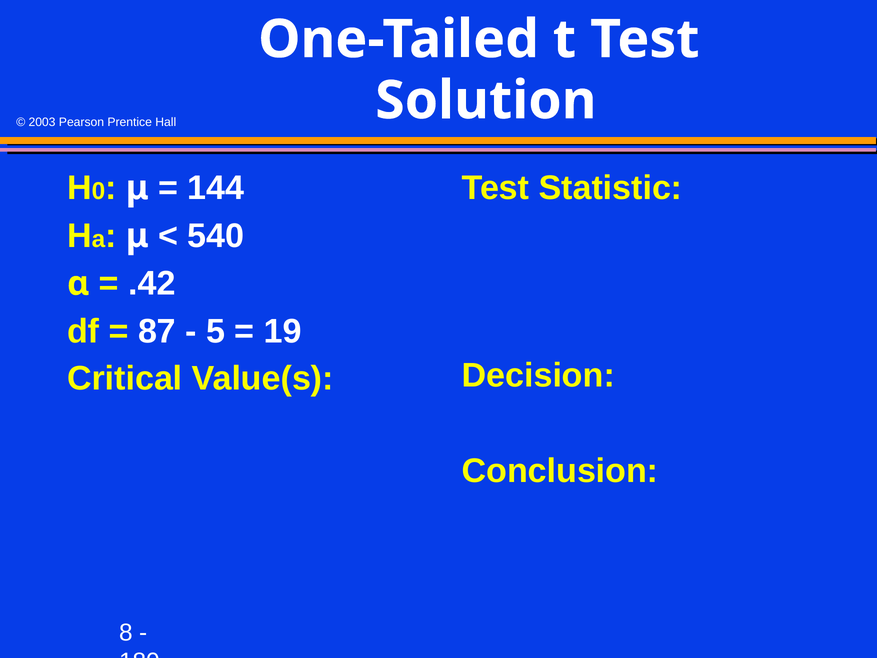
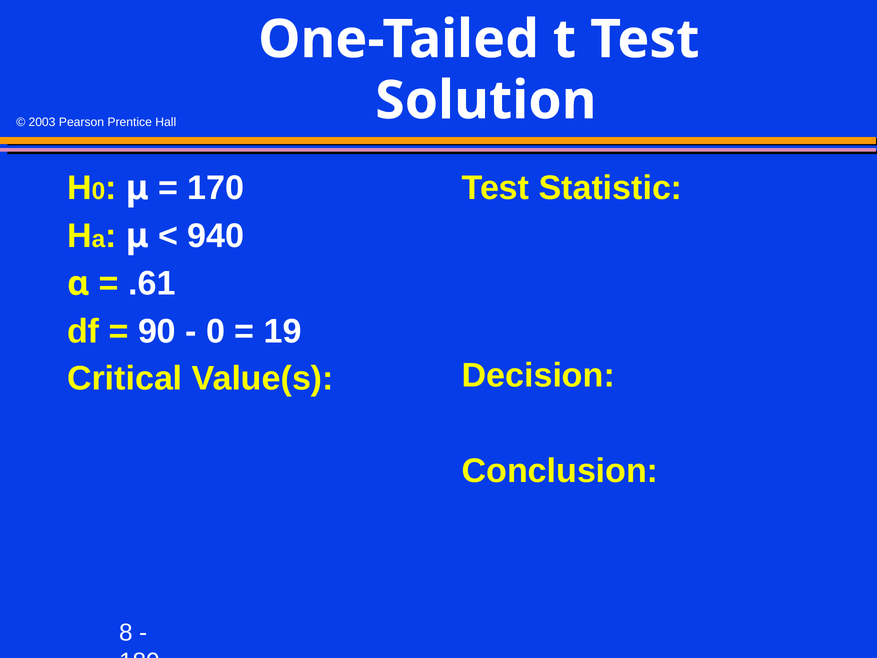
144: 144 -> 170
540: 540 -> 940
.42: .42 -> .61
87: 87 -> 90
5 at (216, 331): 5 -> 0
